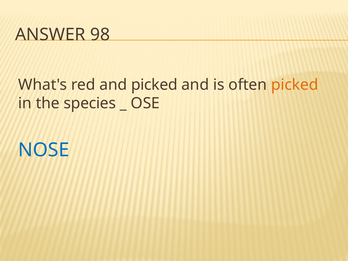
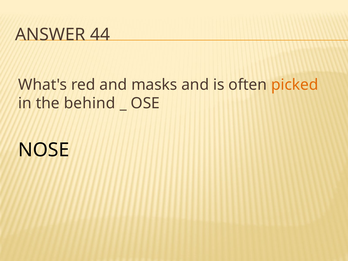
98: 98 -> 44
and picked: picked -> masks
species: species -> behind
NOSE colour: blue -> black
